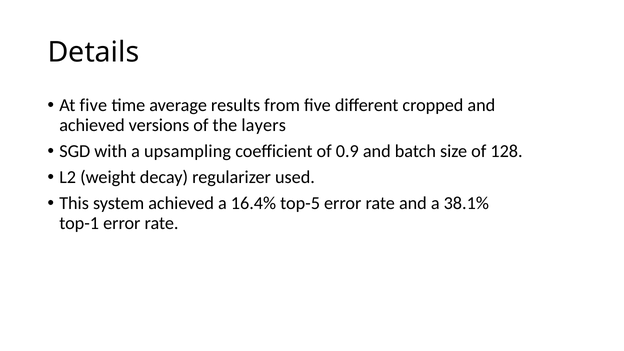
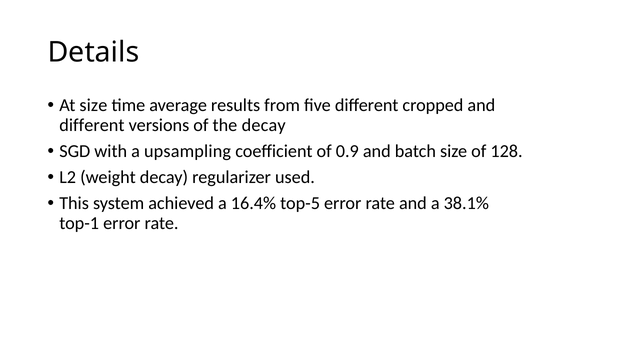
At five: five -> size
achieved at (92, 125): achieved -> different
the layers: layers -> decay
